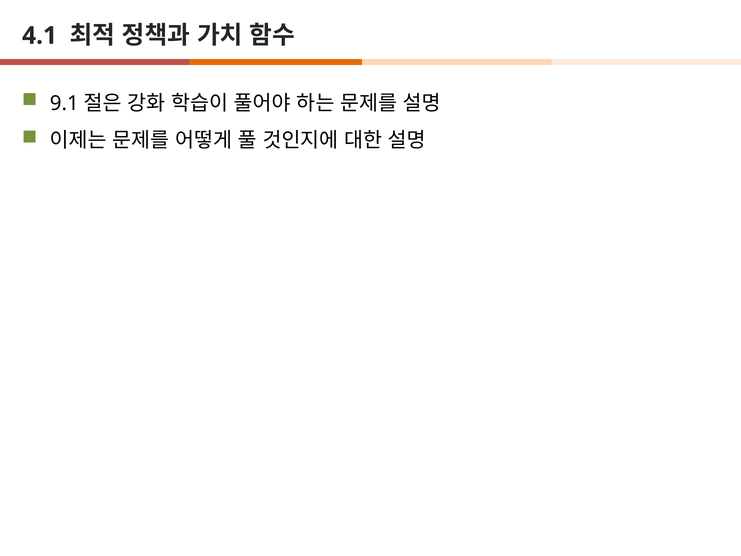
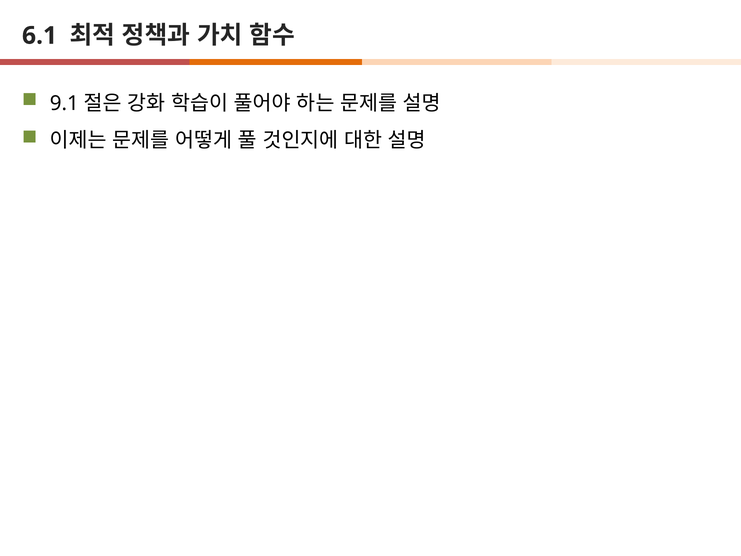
4.1: 4.1 -> 6.1
